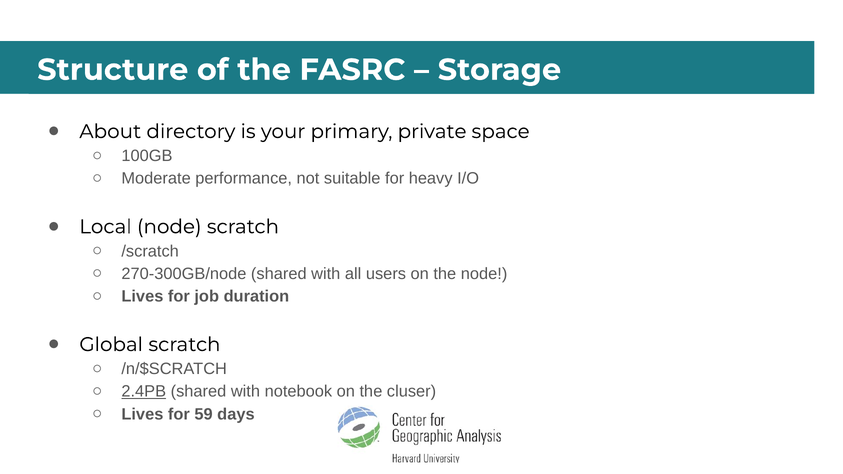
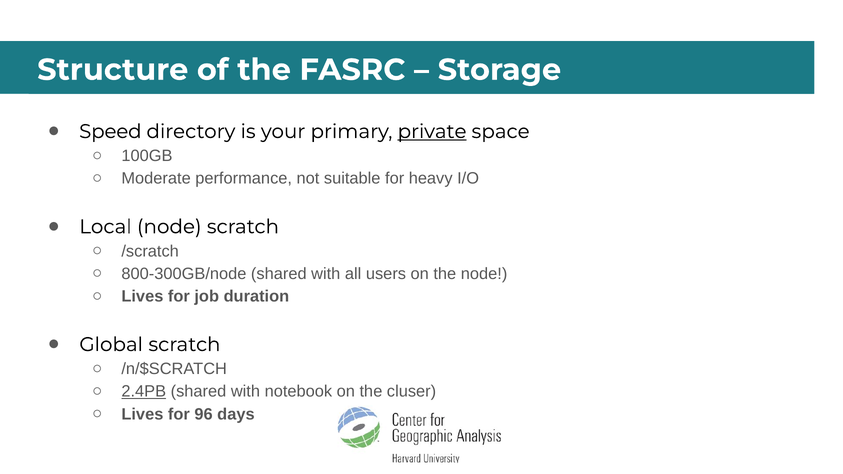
About: About -> Speed
private underline: none -> present
270-300GB/node: 270-300GB/node -> 800-300GB/node
59: 59 -> 96
